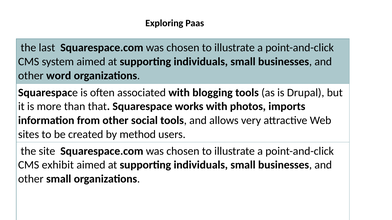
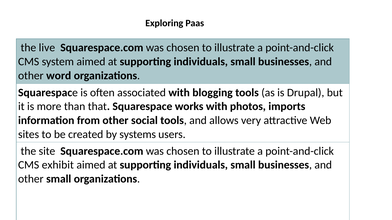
last: last -> live
method: method -> systems
